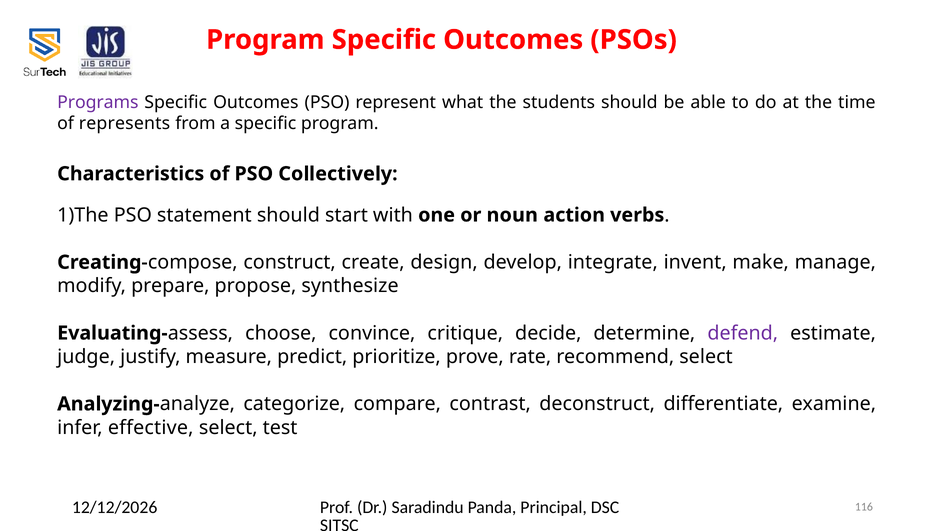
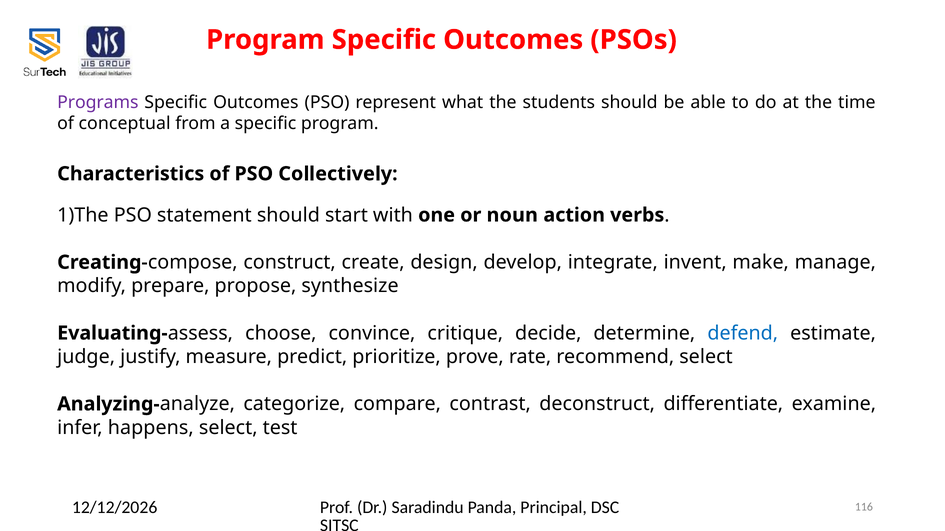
represents: represents -> conceptual
defend colour: purple -> blue
effective: effective -> happens
